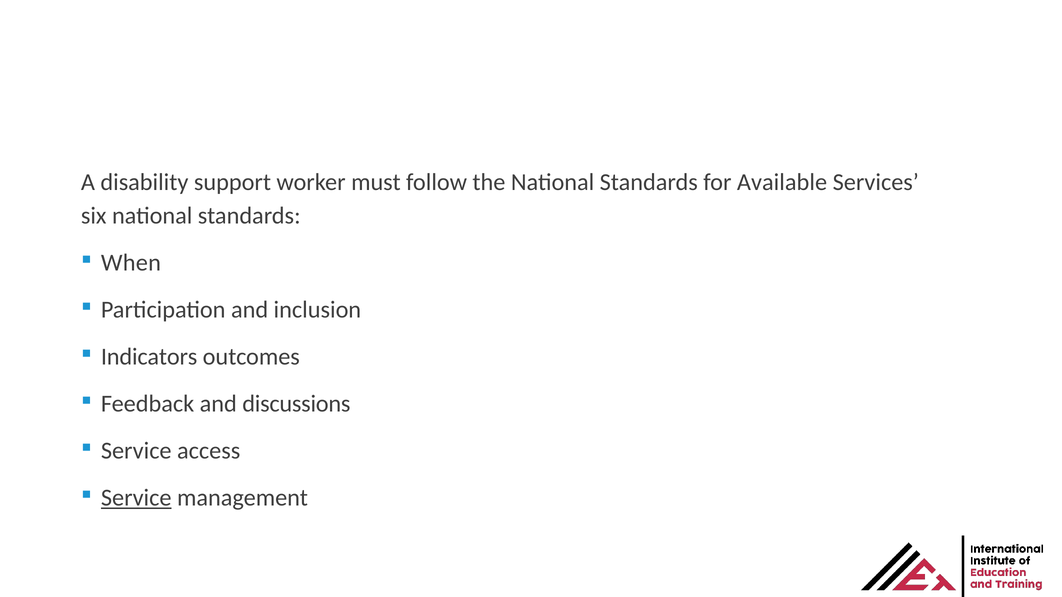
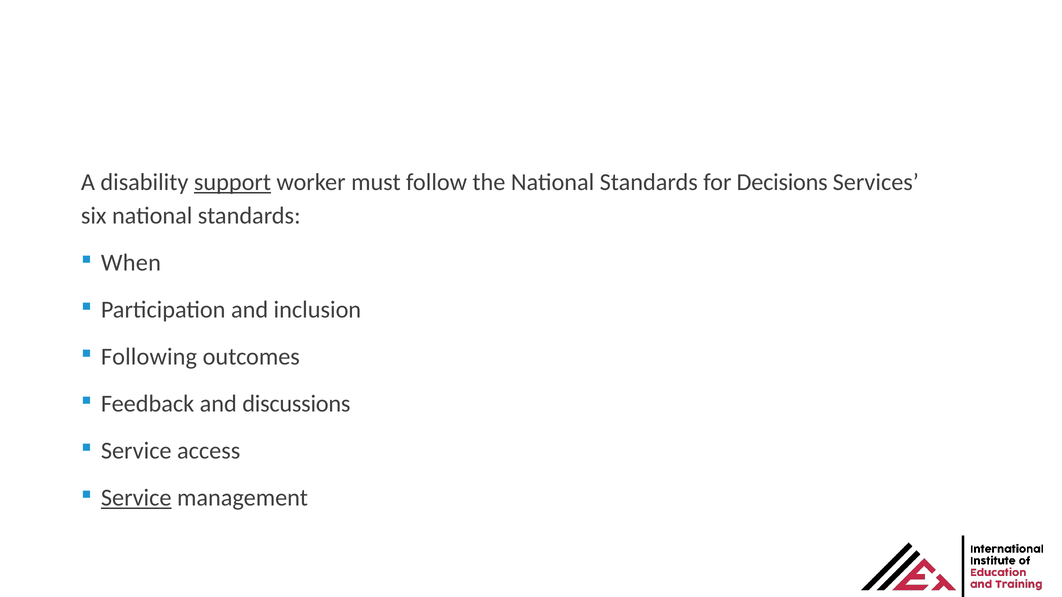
support underline: none -> present
Available: Available -> Decisions
Indicators: Indicators -> Following
